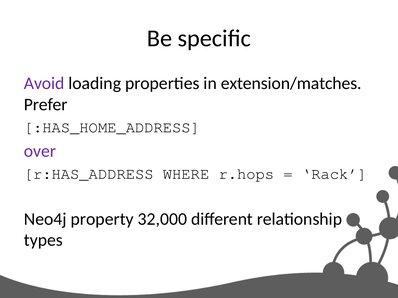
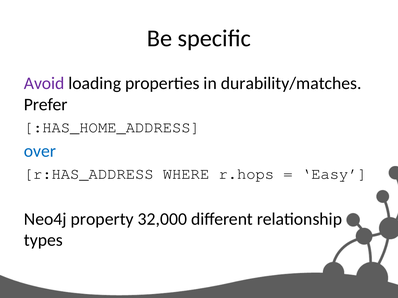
extension/matches: extension/matches -> durability/matches
over colour: purple -> blue
Rack: Rack -> Easy
